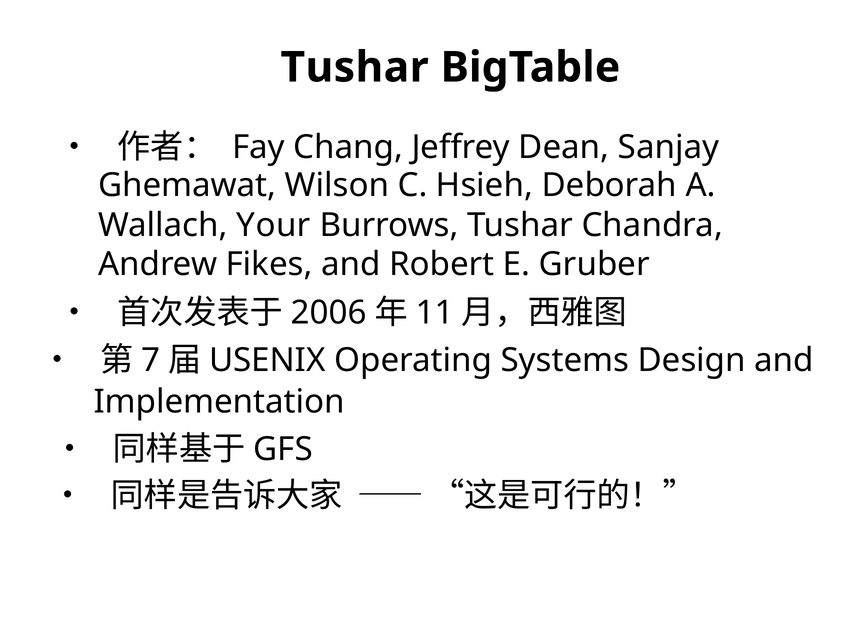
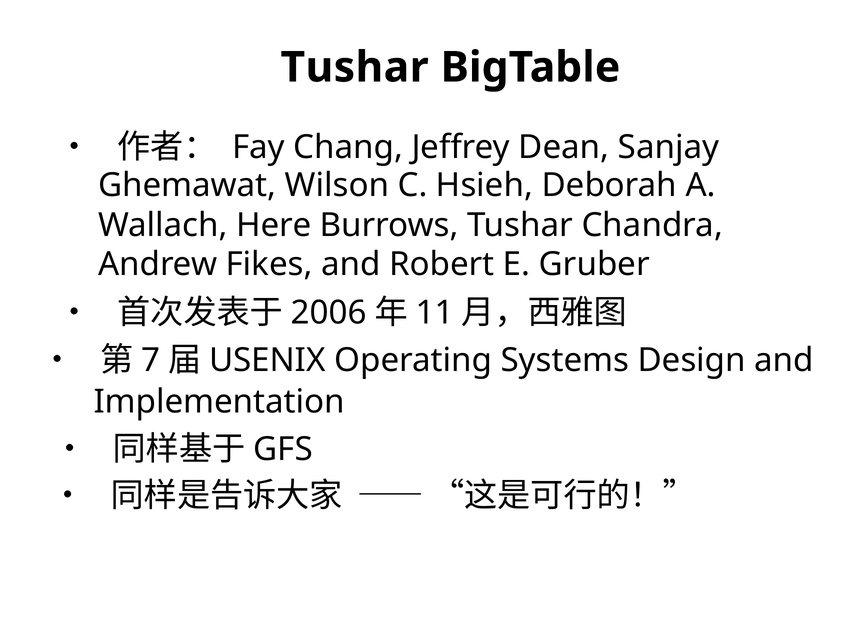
Your: Your -> Here
